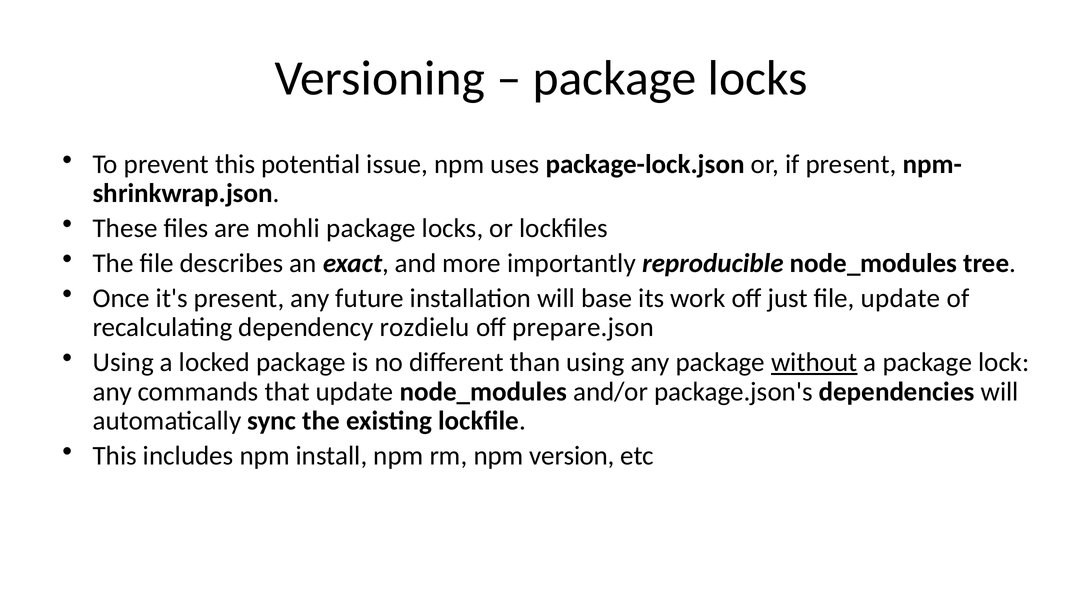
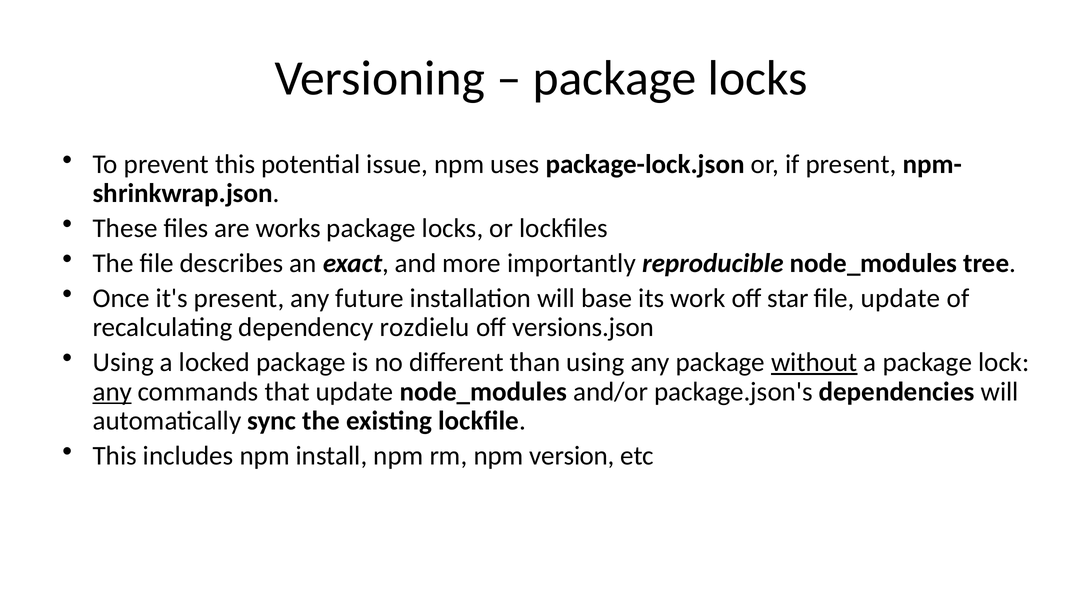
mohli: mohli -> works
just: just -> star
prepare.json: prepare.json -> versions.json
any at (112, 392) underline: none -> present
